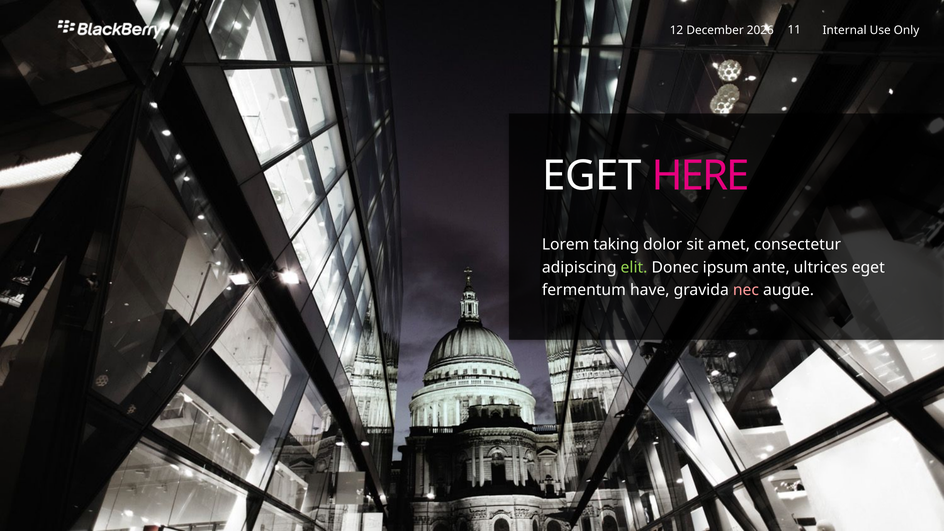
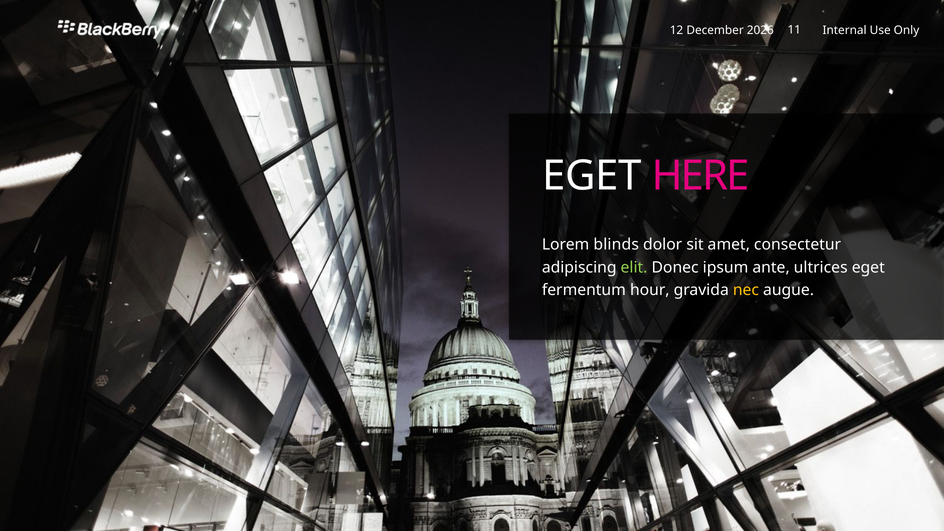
taking: taking -> blinds
have: have -> hour
nec colour: pink -> yellow
